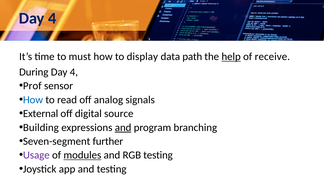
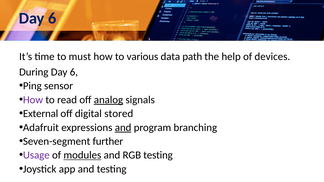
4 at (52, 18): 4 -> 6
display: display -> various
help underline: present -> none
receive: receive -> devices
During Day 4: 4 -> 6
Prof: Prof -> Ping
How at (33, 100) colour: blue -> purple
analog underline: none -> present
source: source -> stored
Building: Building -> Adafruit
